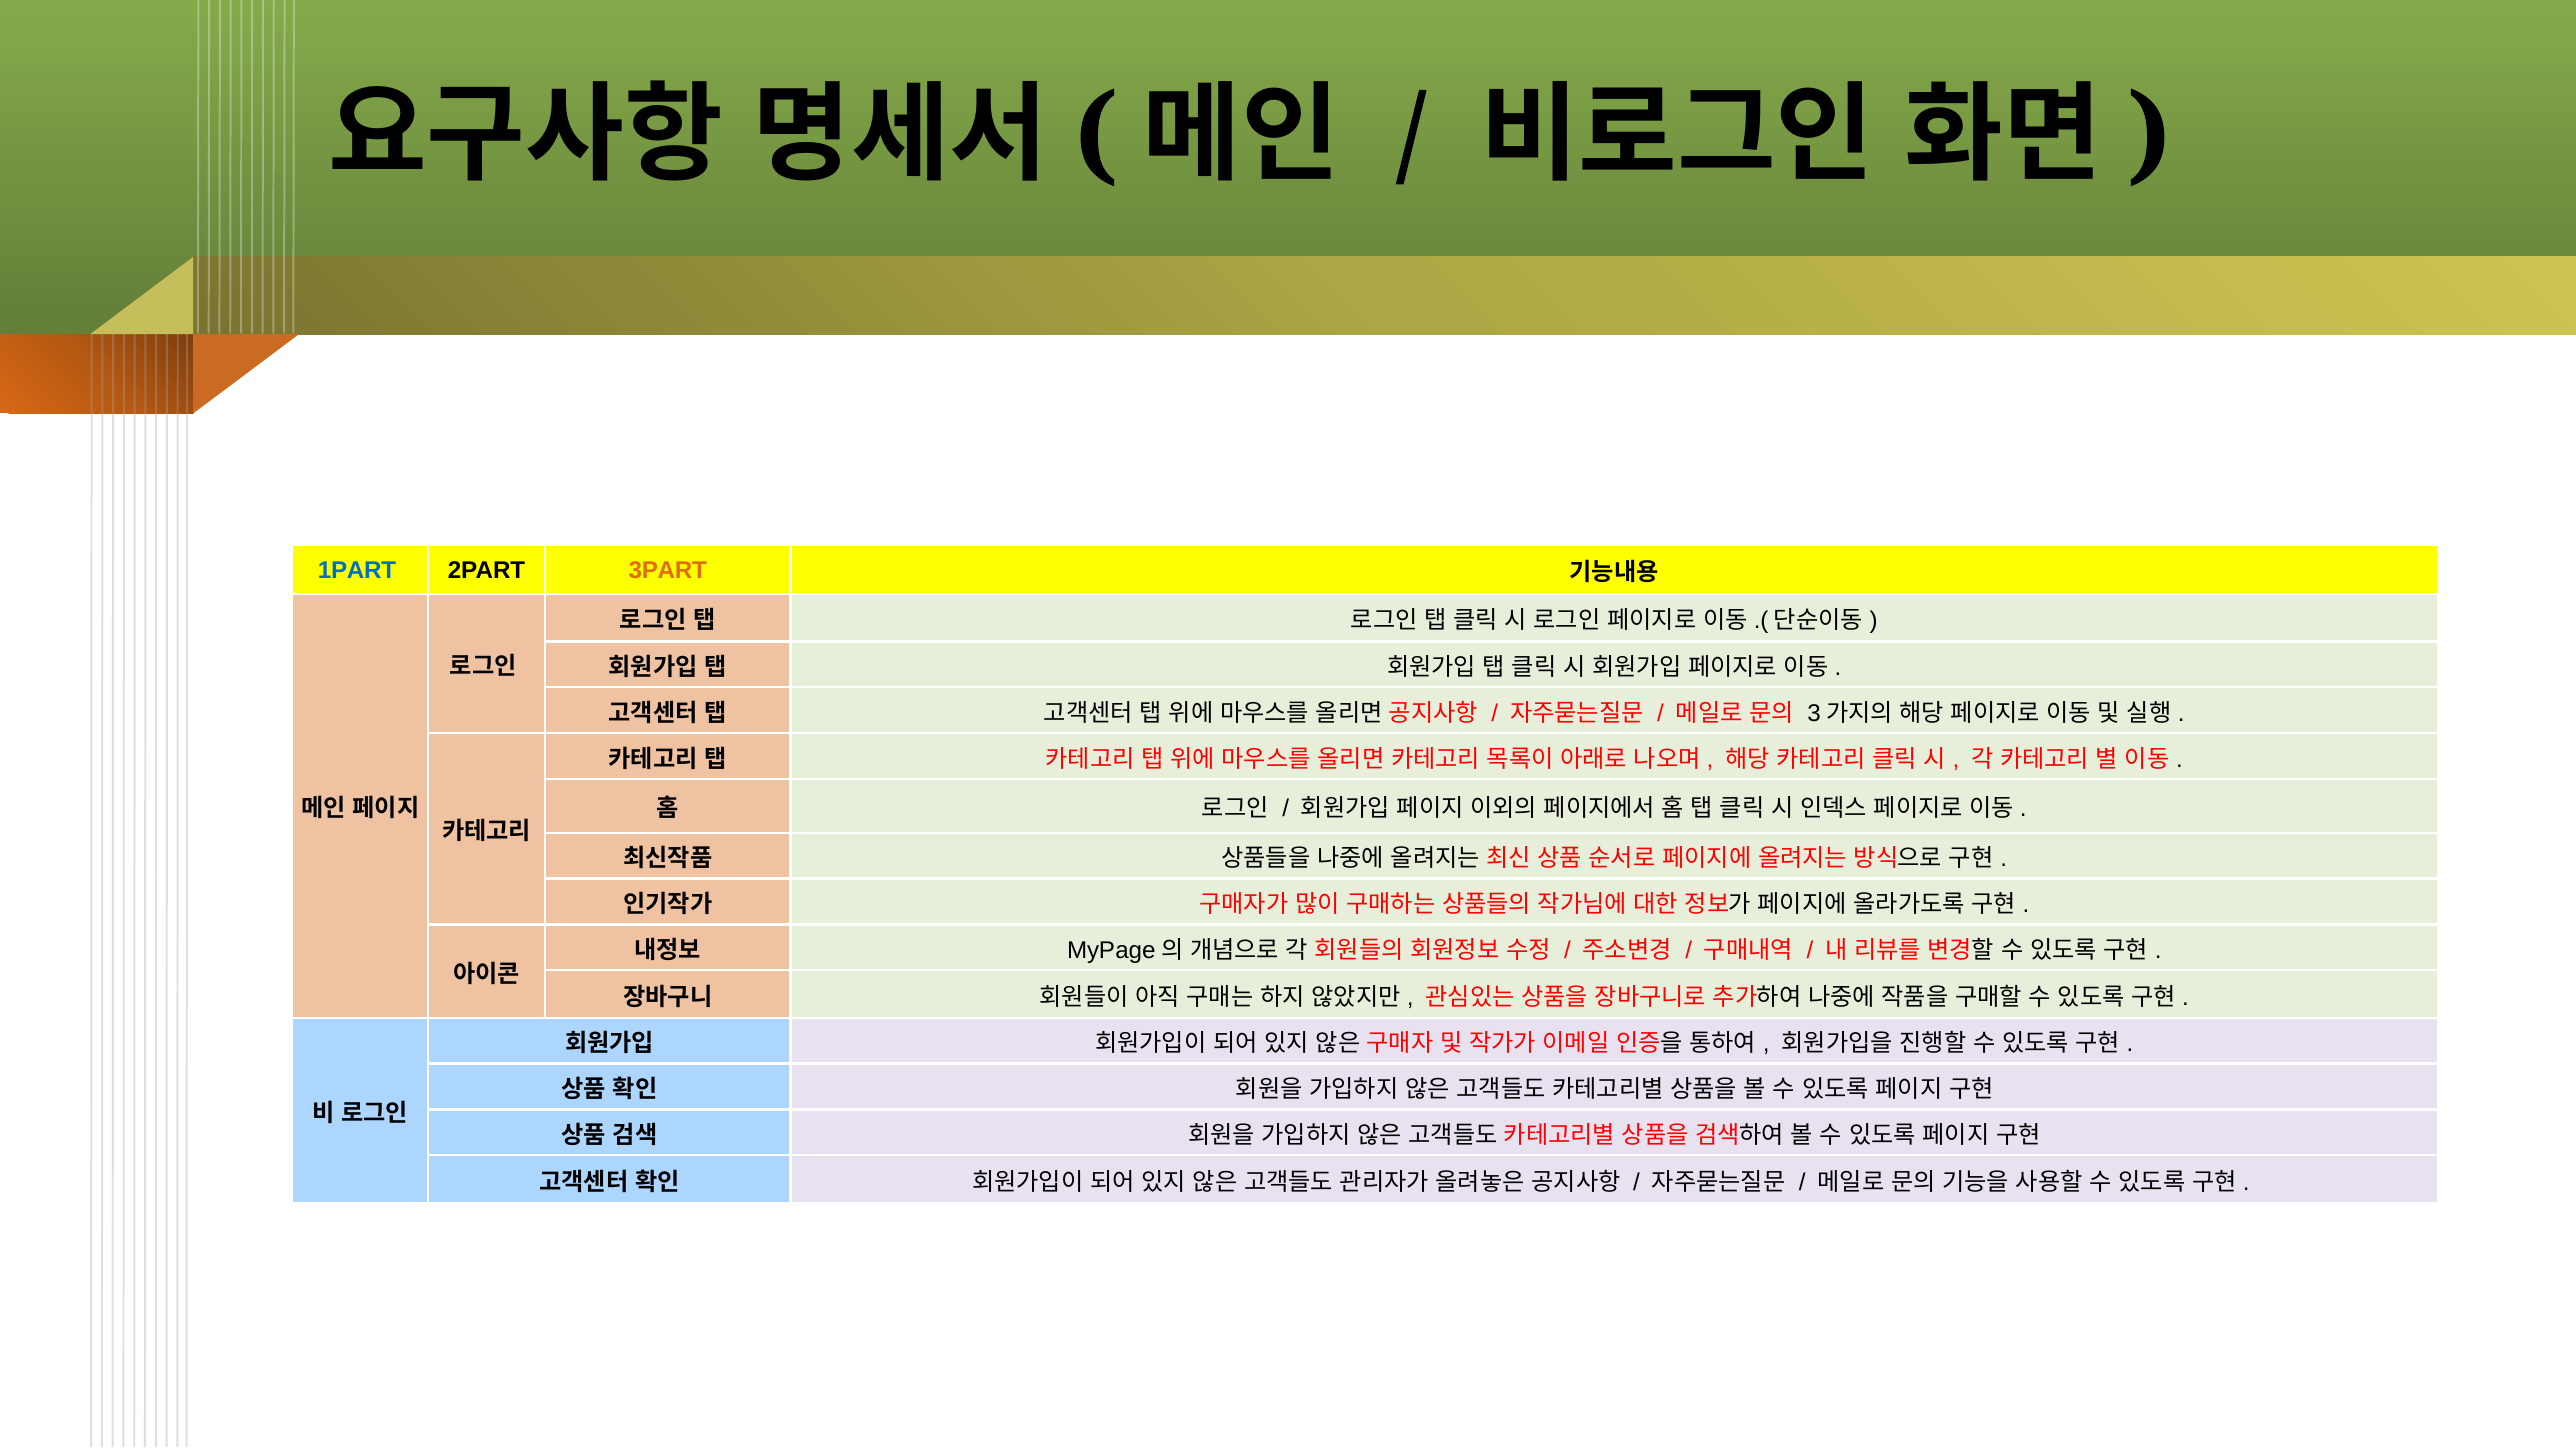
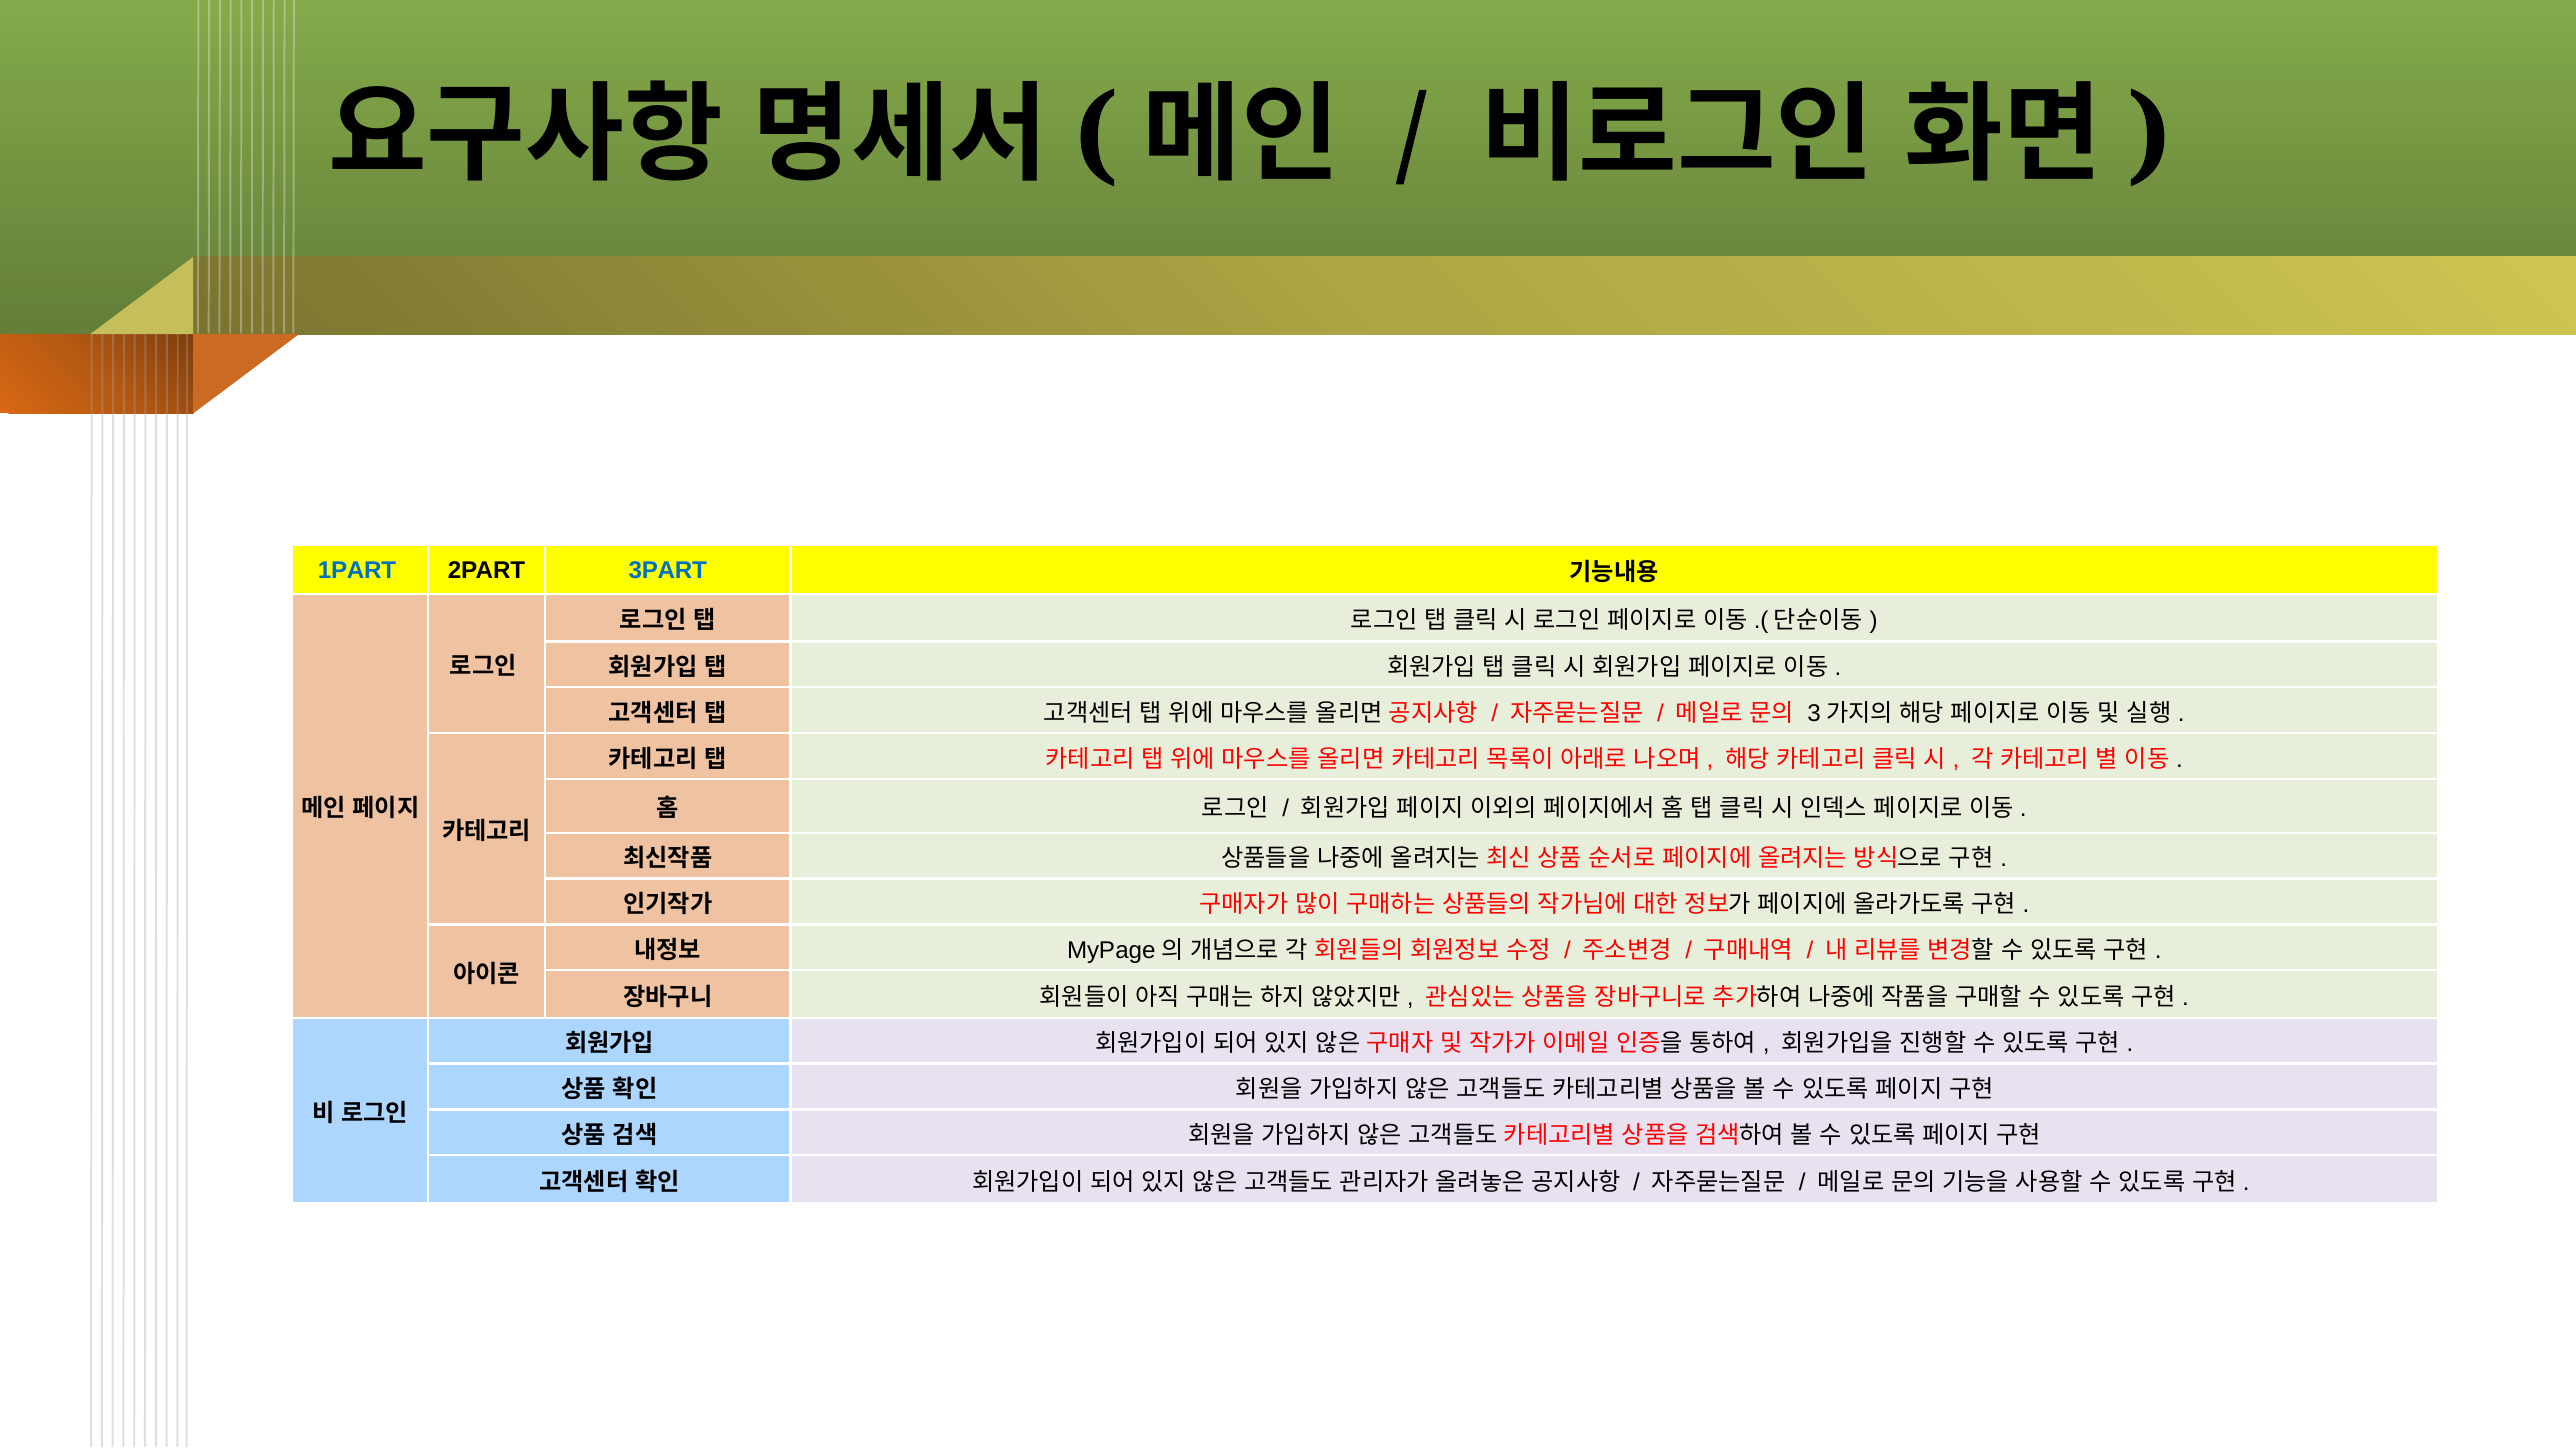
3PART colour: orange -> blue
